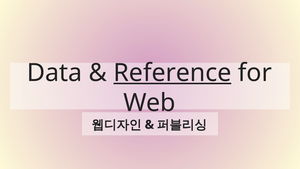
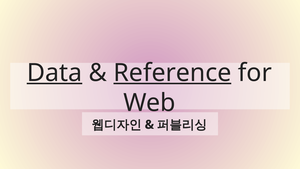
Data underline: none -> present
